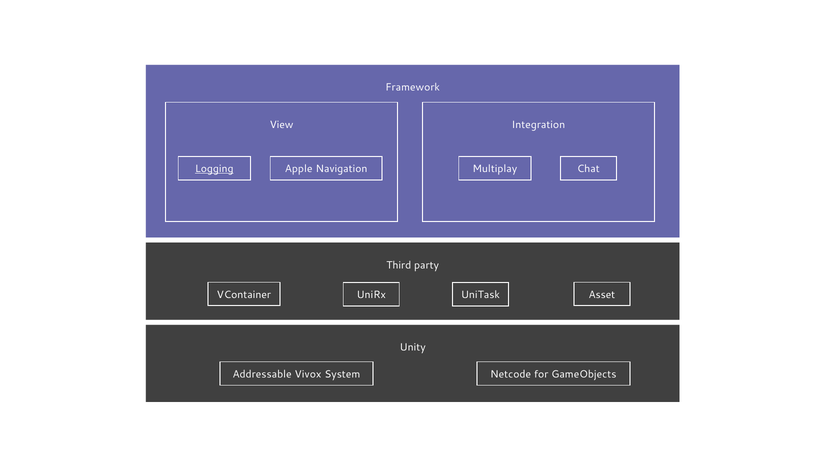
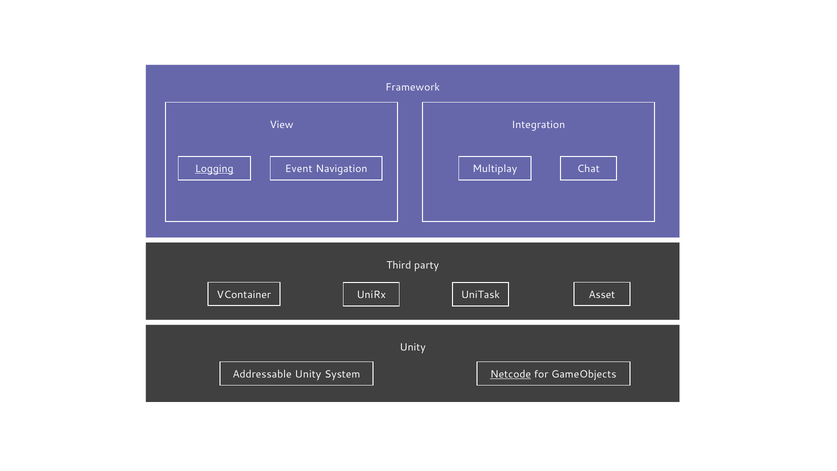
Apple: Apple -> Event
Addressable Vivox: Vivox -> Unity
Netcode underline: none -> present
